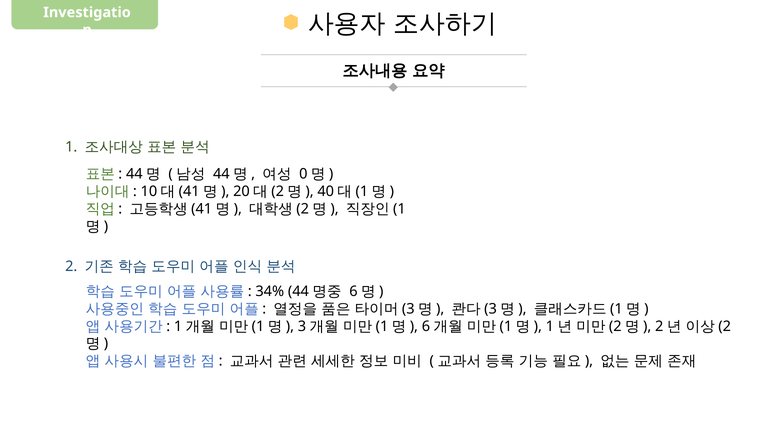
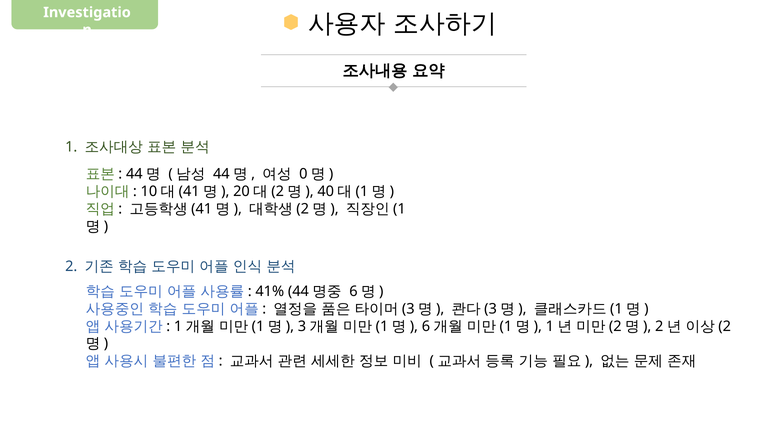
34%: 34% -> 41%
